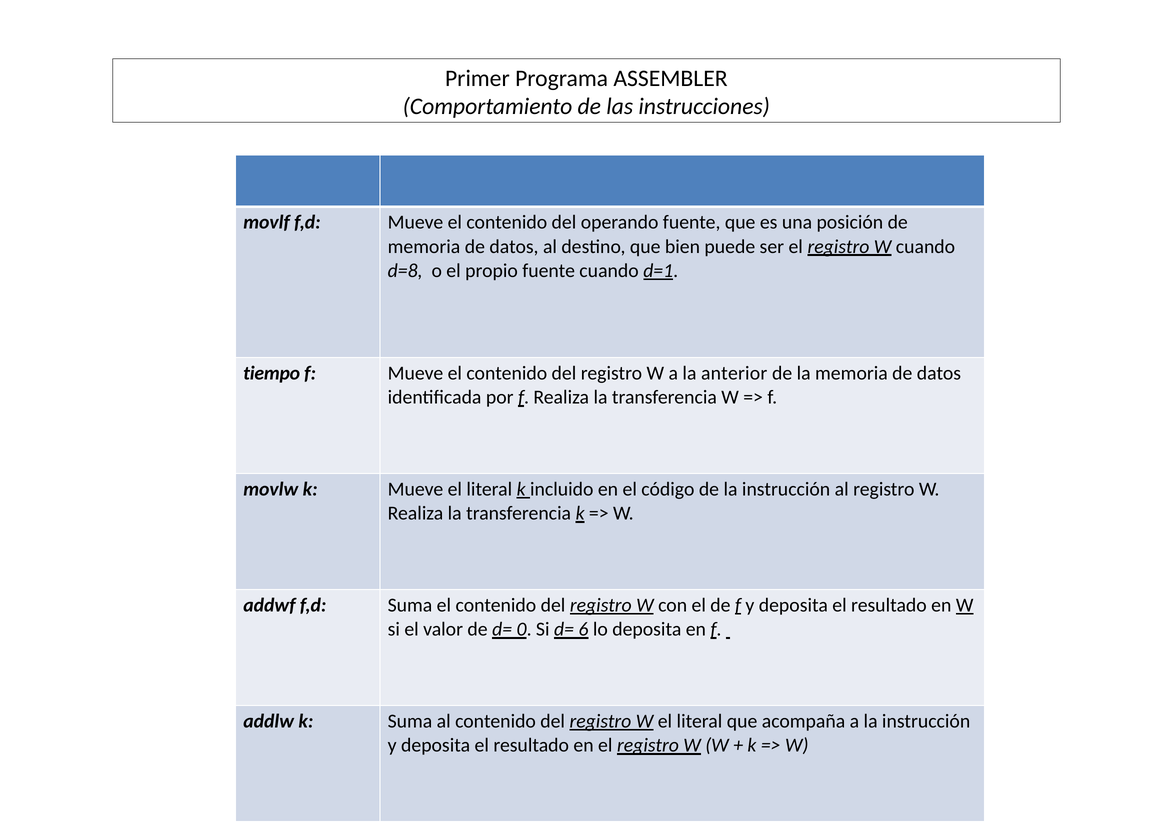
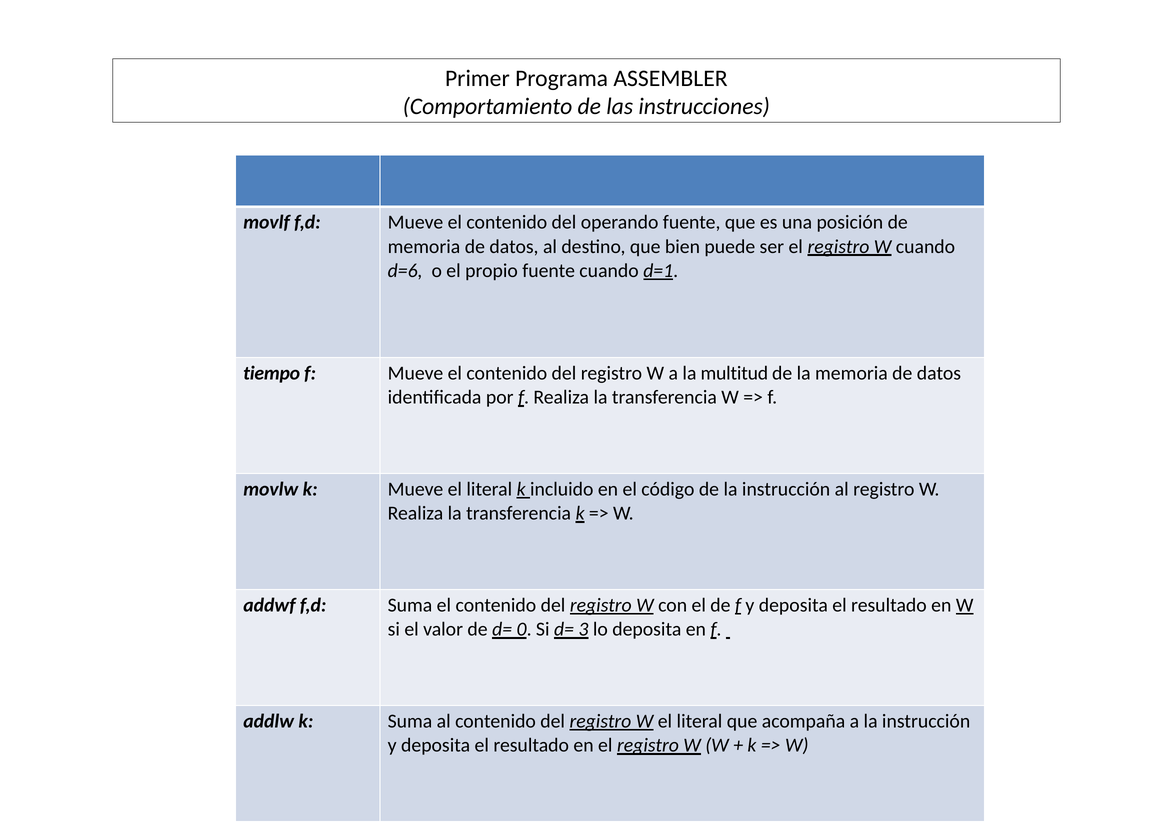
d=8: d=8 -> d=6
anterior: anterior -> multitud
6: 6 -> 3
